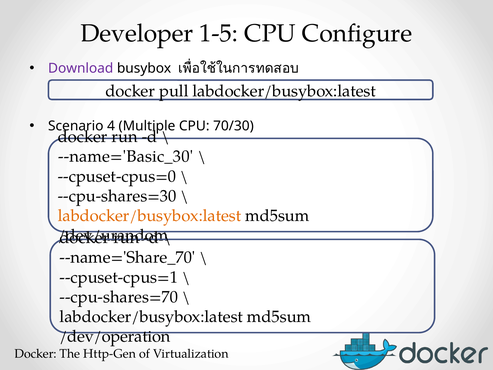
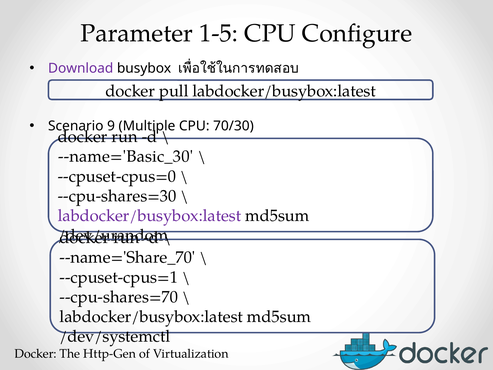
Developer: Developer -> Parameter
4: 4 -> 9
labdocker/busybox:latest at (150, 216) colour: orange -> purple
/dev/operation: /dev/operation -> /dev/systemctl
